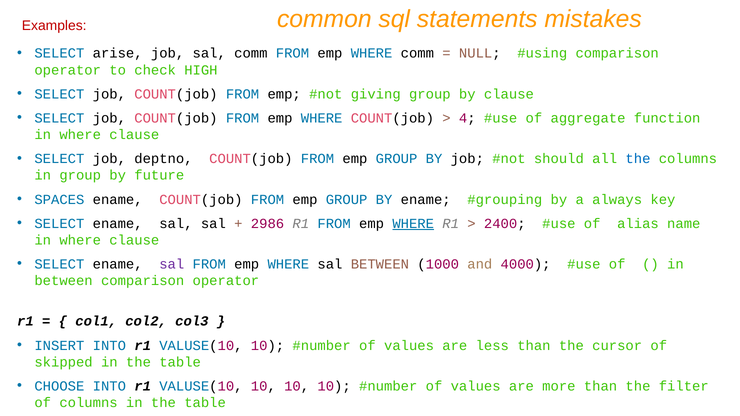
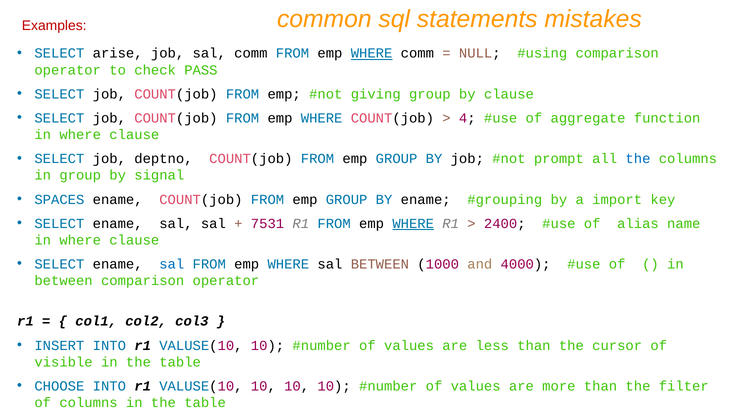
WHERE at (372, 53) underline: none -> present
HIGH: HIGH -> PASS
should: should -> prompt
future: future -> signal
always: always -> import
2986: 2986 -> 7531
sal at (172, 264) colour: purple -> blue
skipped: skipped -> visible
